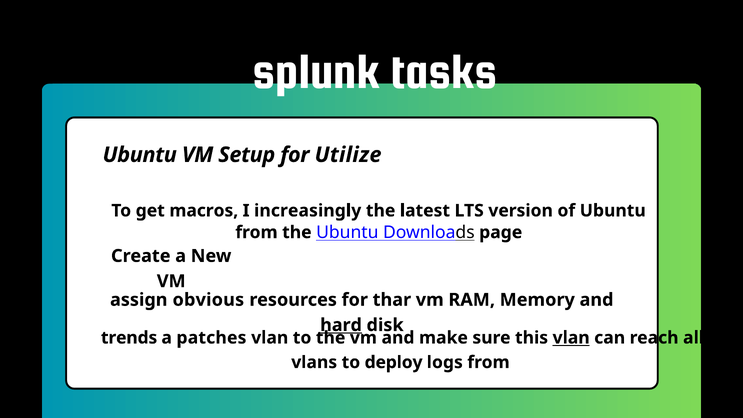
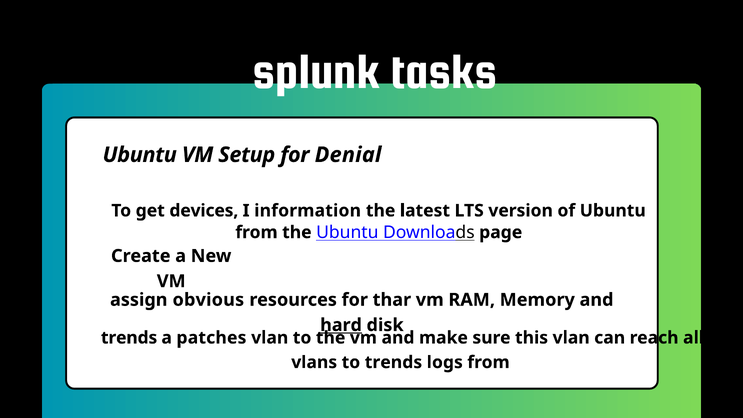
Utilize: Utilize -> Denial
macros: macros -> devices
increasingly: increasingly -> information
vlan at (571, 338) underline: present -> none
to deploy: deploy -> trends
